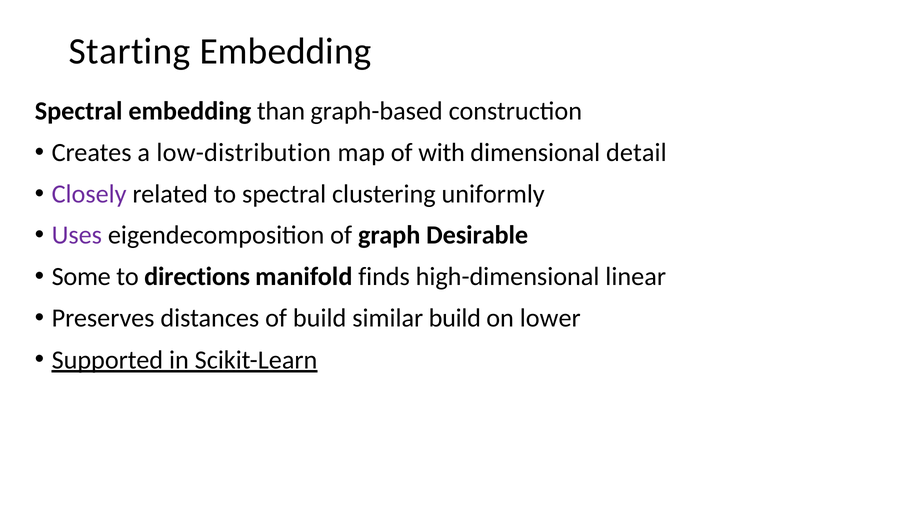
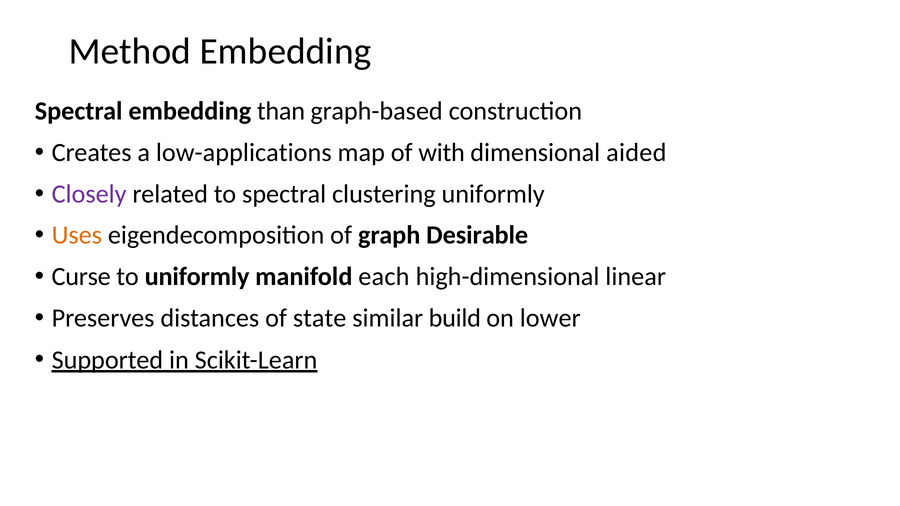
Starting: Starting -> Method
low-distribution: low-distribution -> low-applications
detail: detail -> aided
Uses colour: purple -> orange
Some: Some -> Curse
to directions: directions -> uniformly
finds: finds -> each
of build: build -> state
